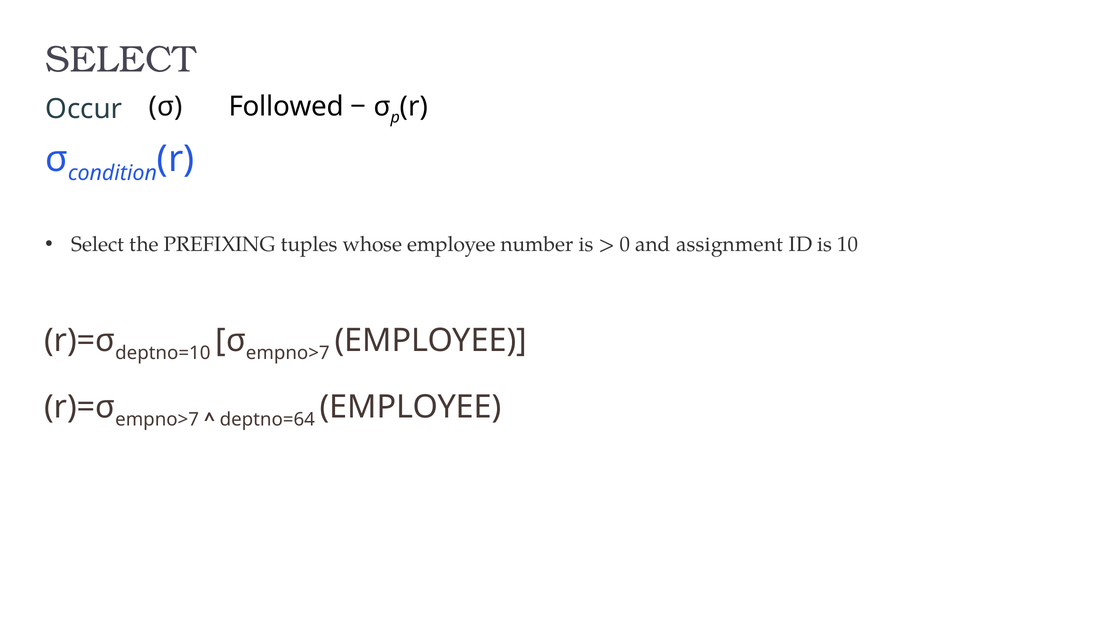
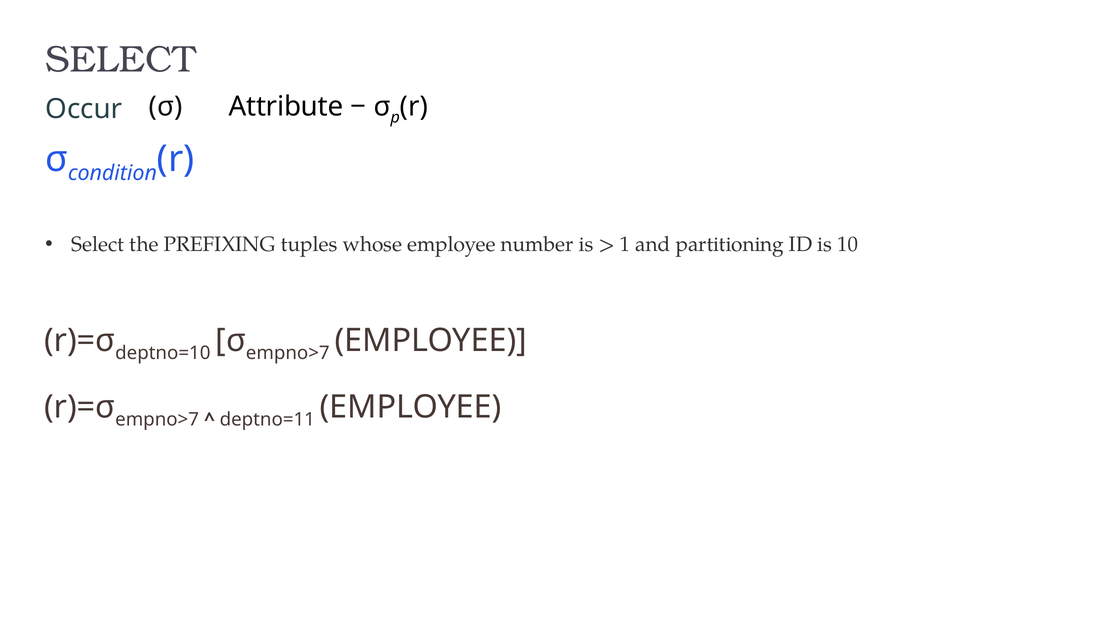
Followed: Followed -> Attribute
0: 0 -> 1
assignment: assignment -> partitioning
deptno=64: deptno=64 -> deptno=11
